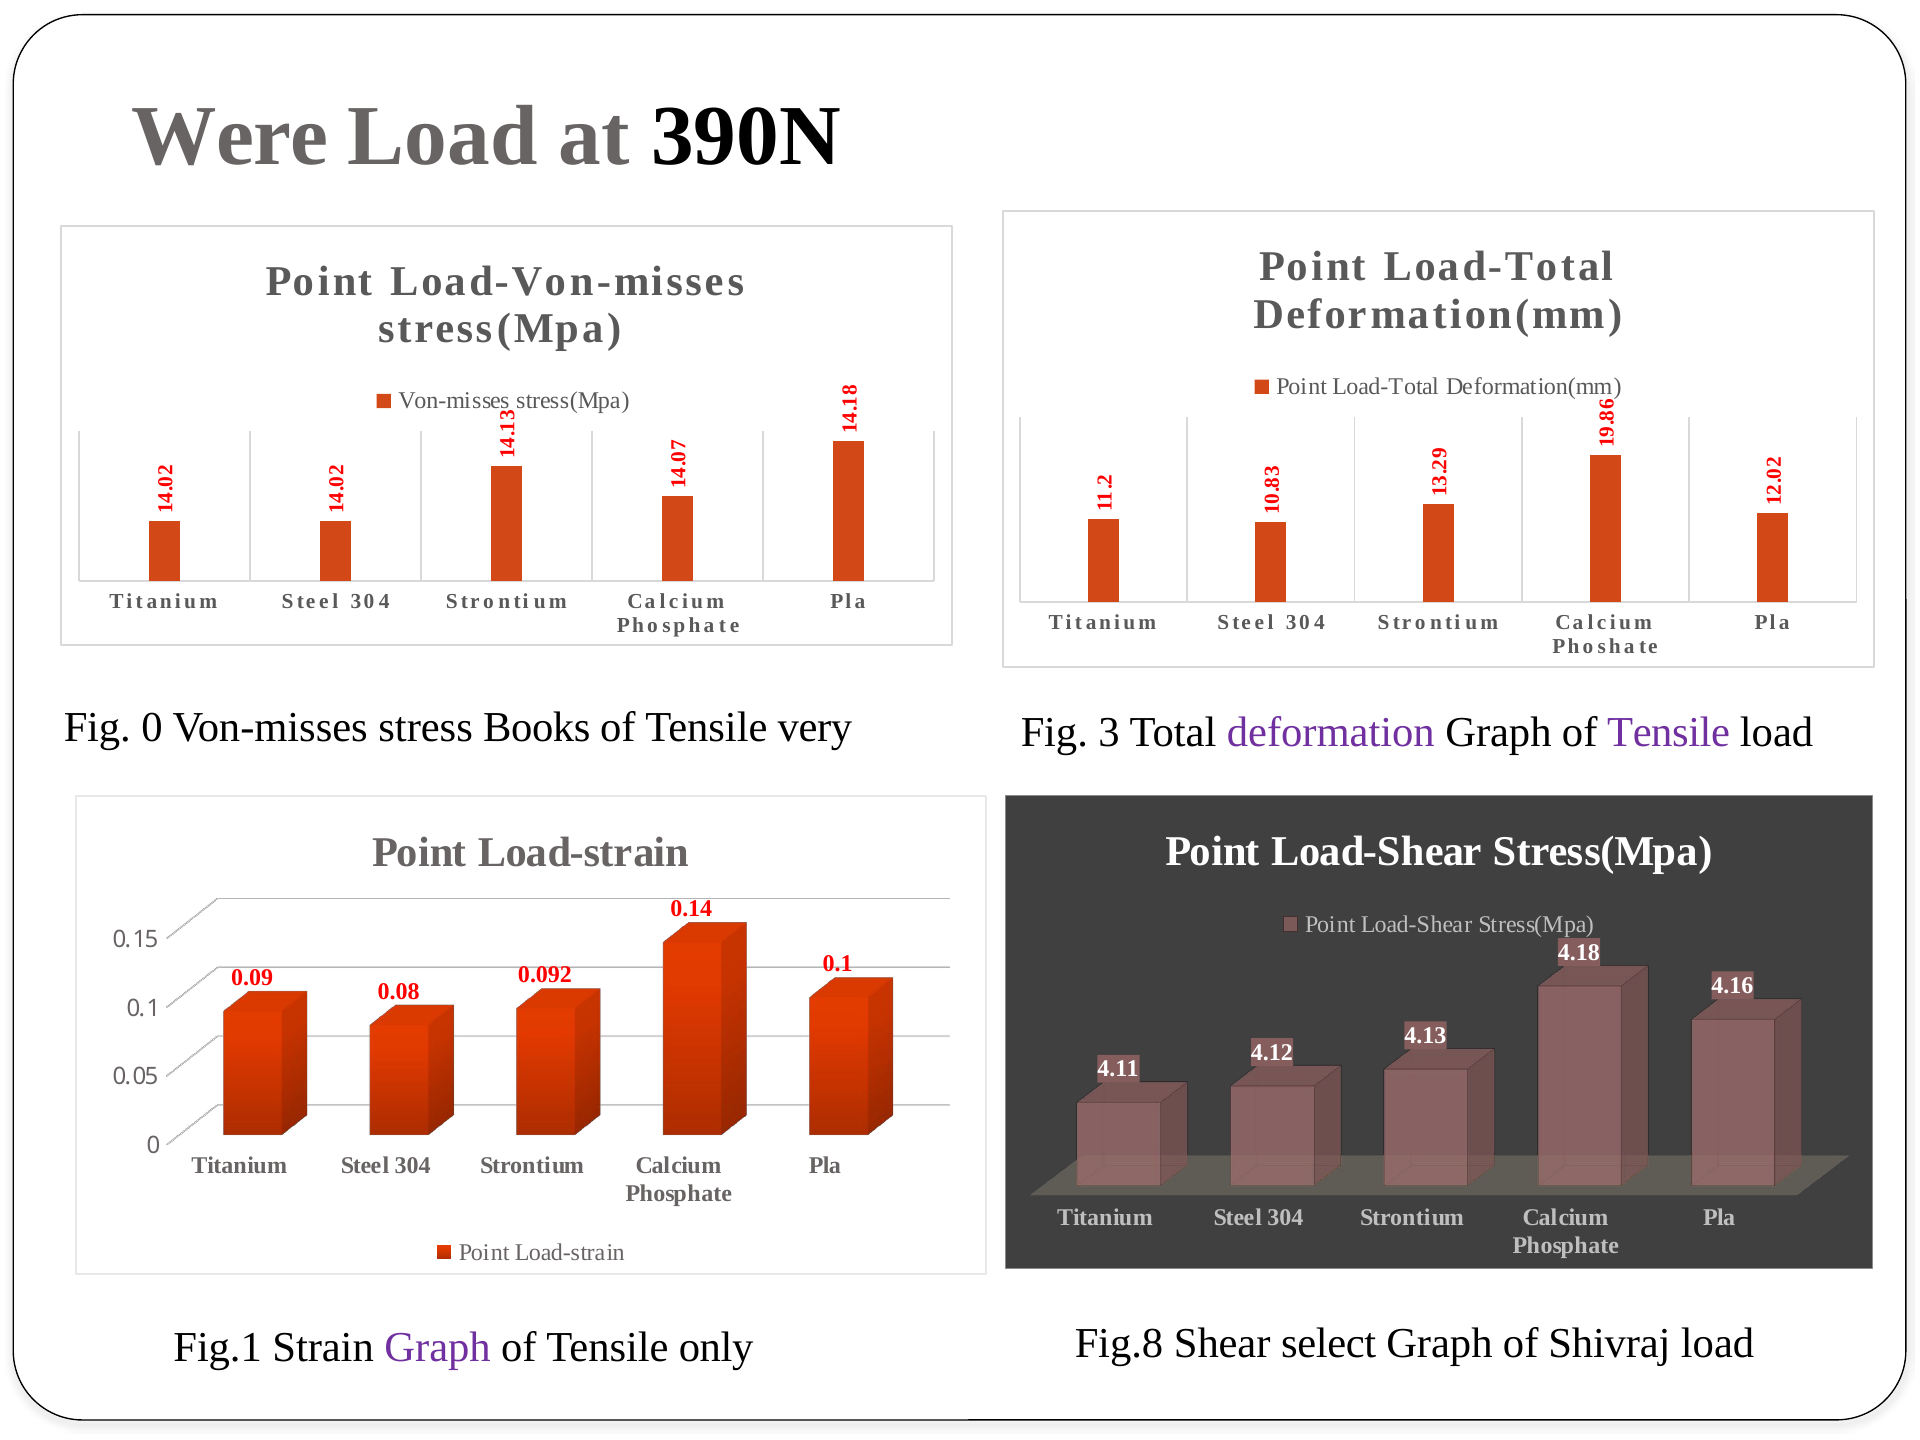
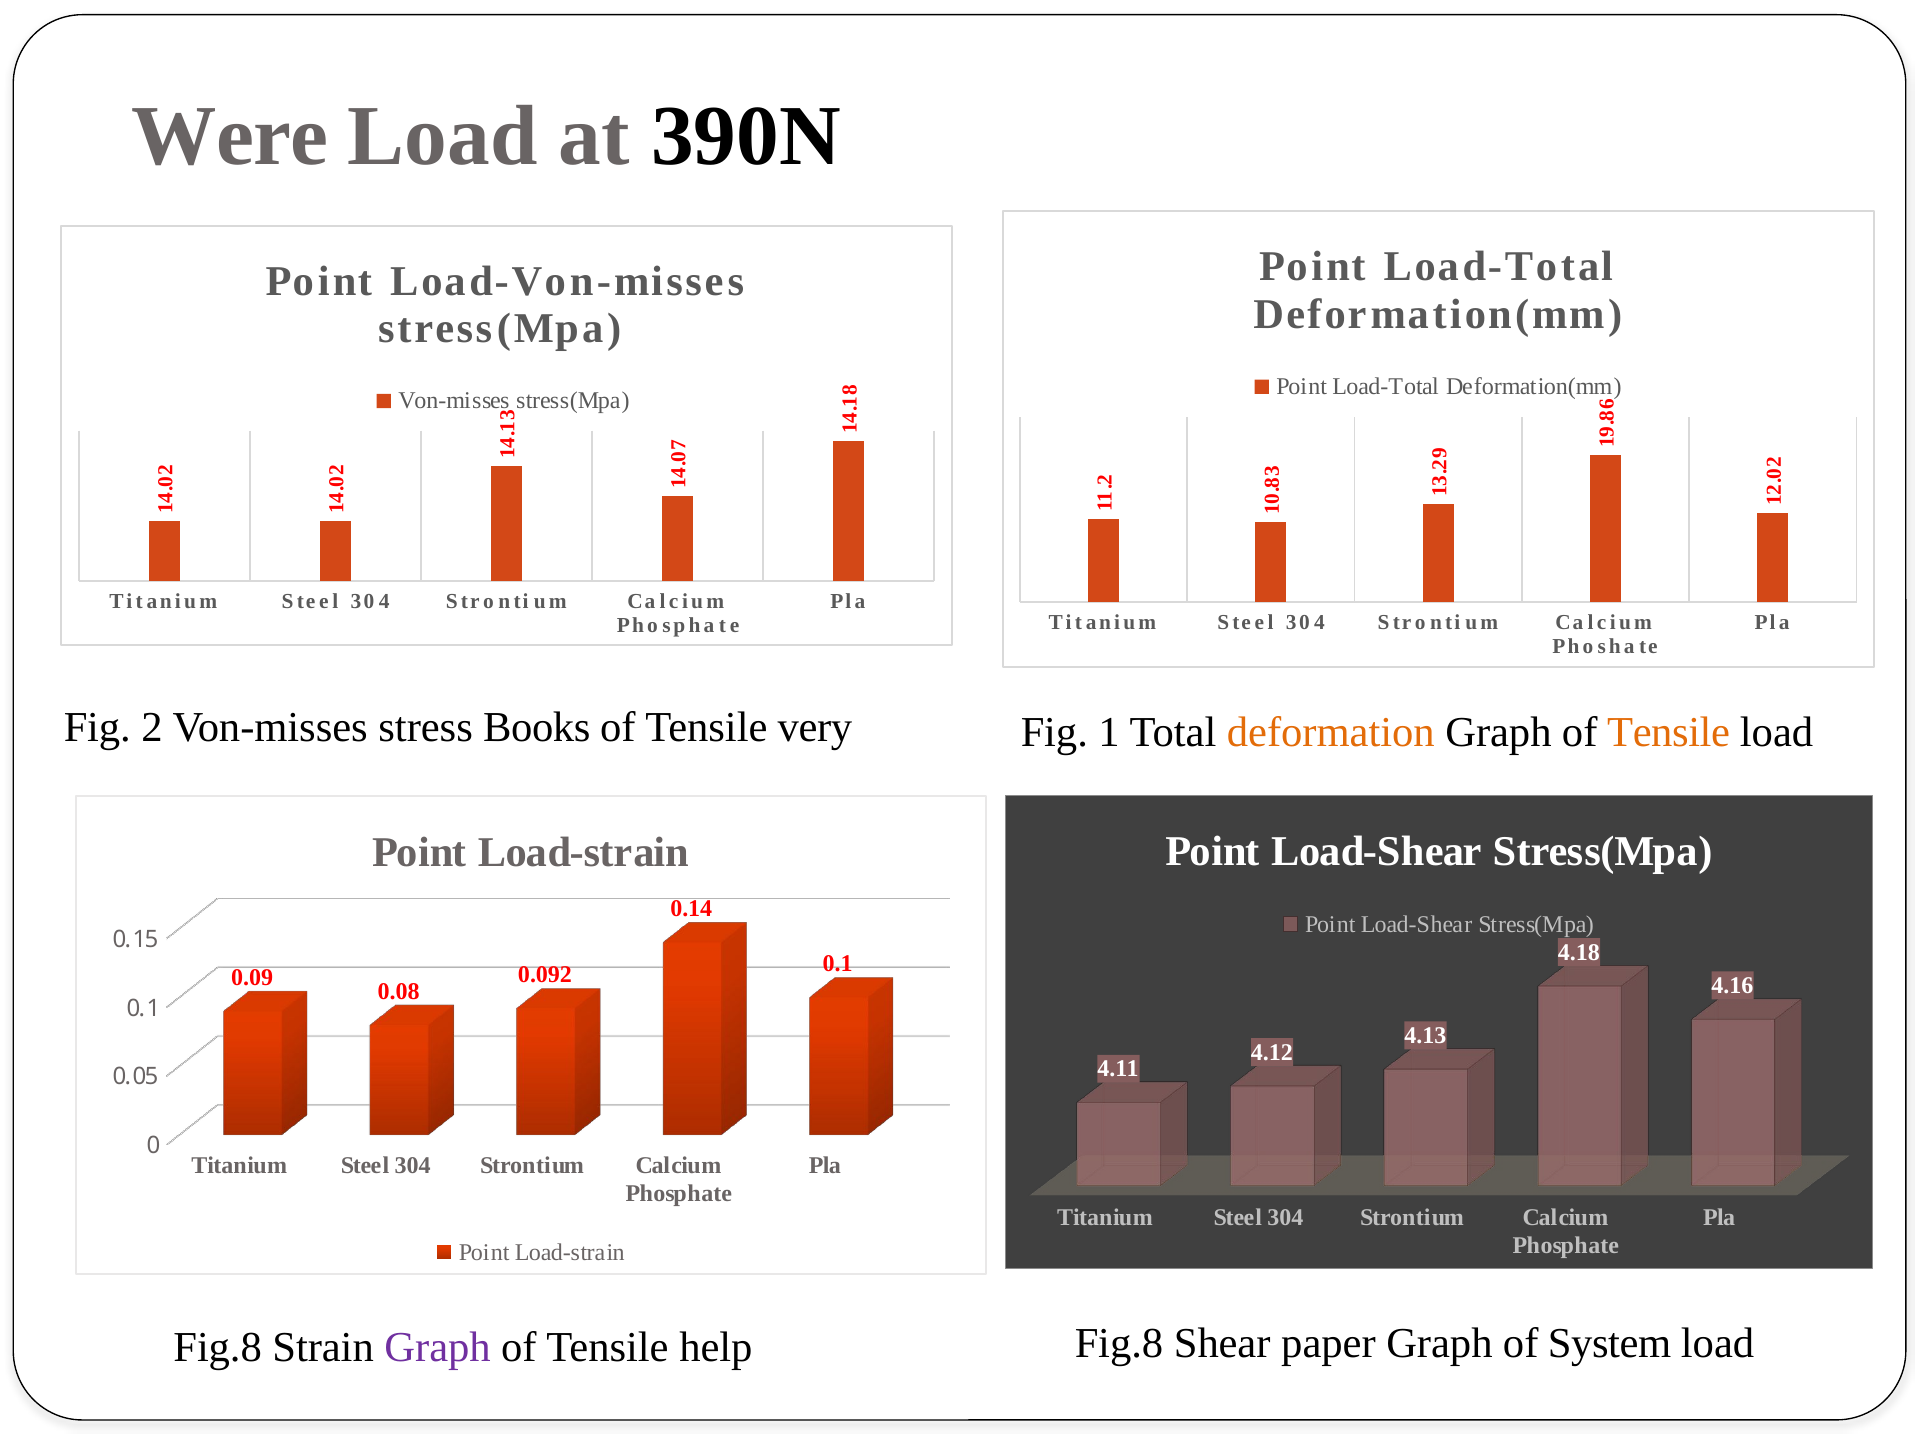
Fig 0: 0 -> 2
Fig 3: 3 -> 1
deformation colour: purple -> orange
Tensile at (1669, 732) colour: purple -> orange
Fig.1 at (218, 1347): Fig.1 -> Fig.8
only: only -> help
select: select -> paper
Shivraj: Shivraj -> System
